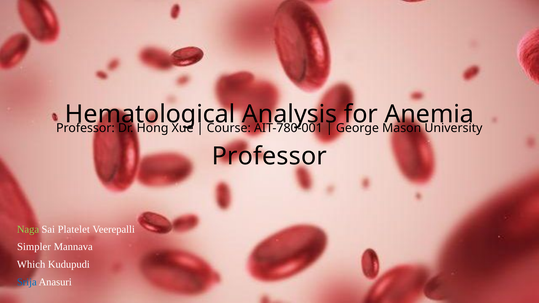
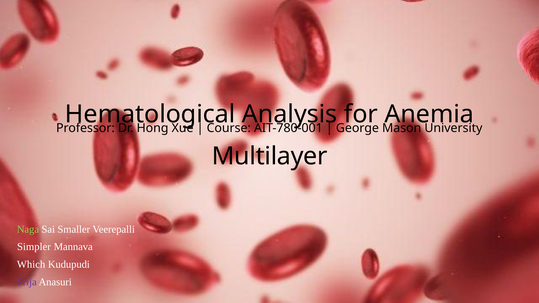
Professor at (269, 156): Professor -> Multilayer
Platelet: Platelet -> Smaller
Srija colour: blue -> purple
